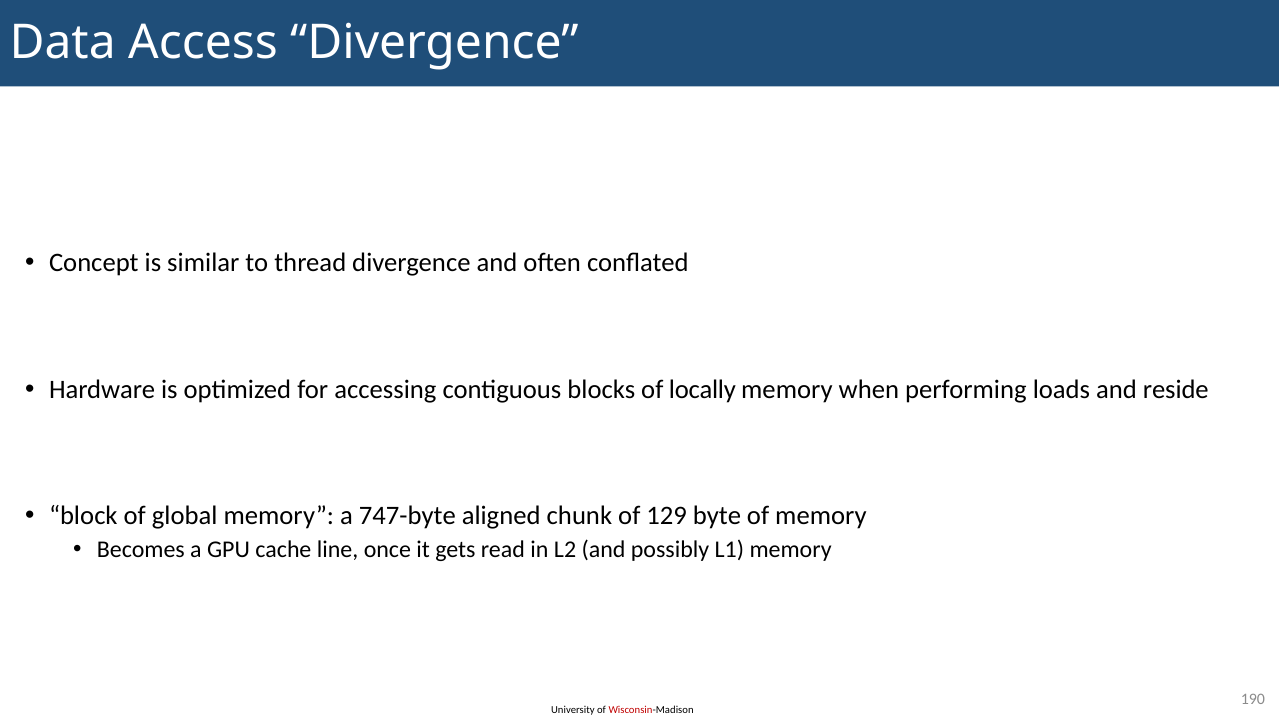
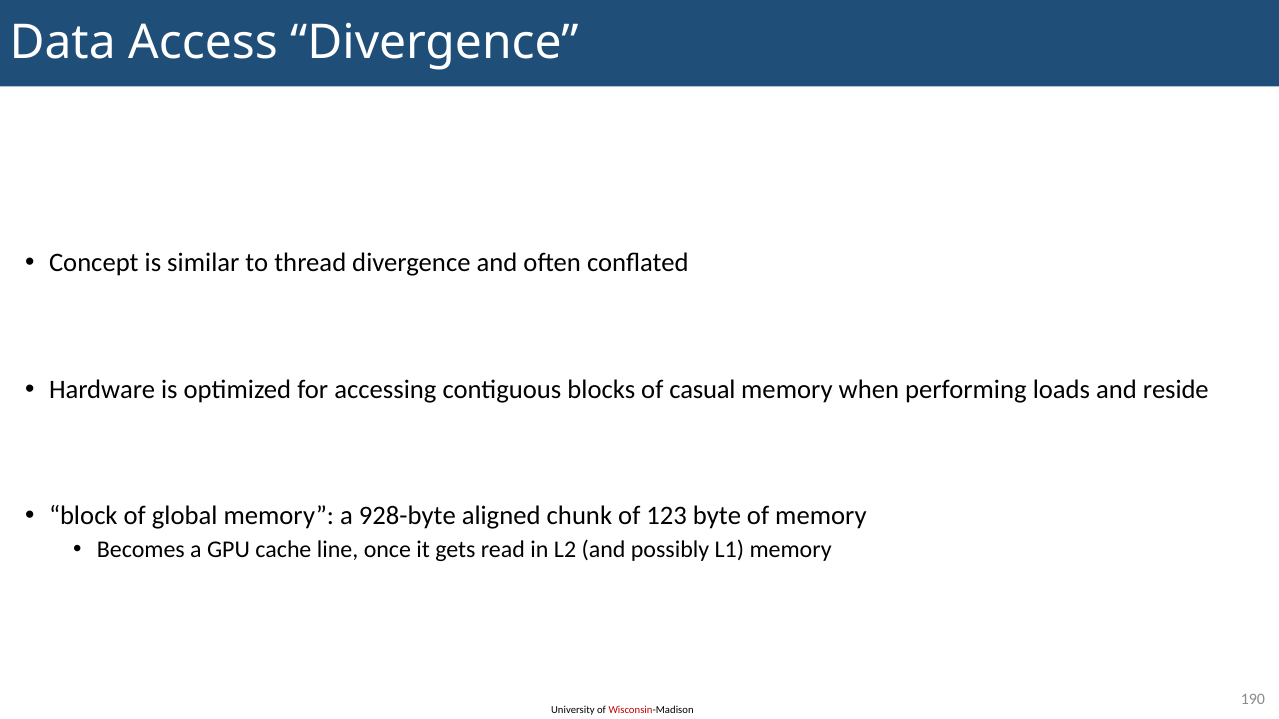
locally: locally -> casual
747-byte: 747-byte -> 928-byte
129: 129 -> 123
